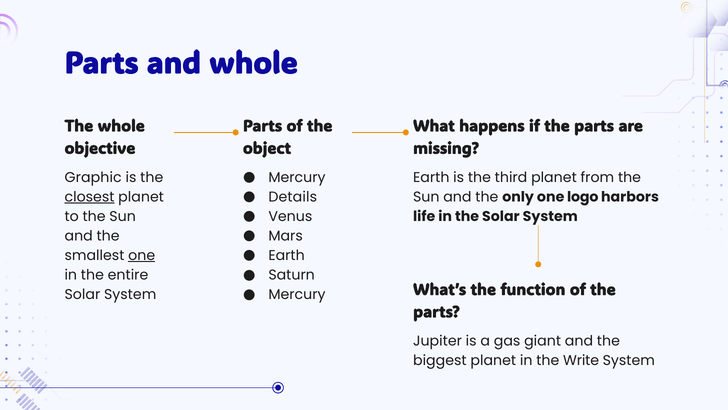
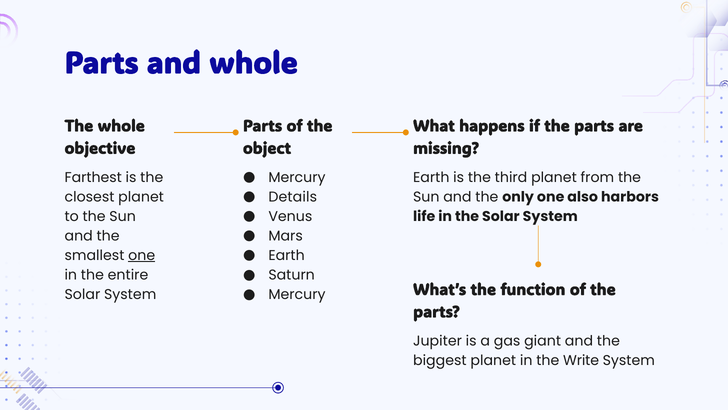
Graphic: Graphic -> Farthest
closest underline: present -> none
logo: logo -> also
